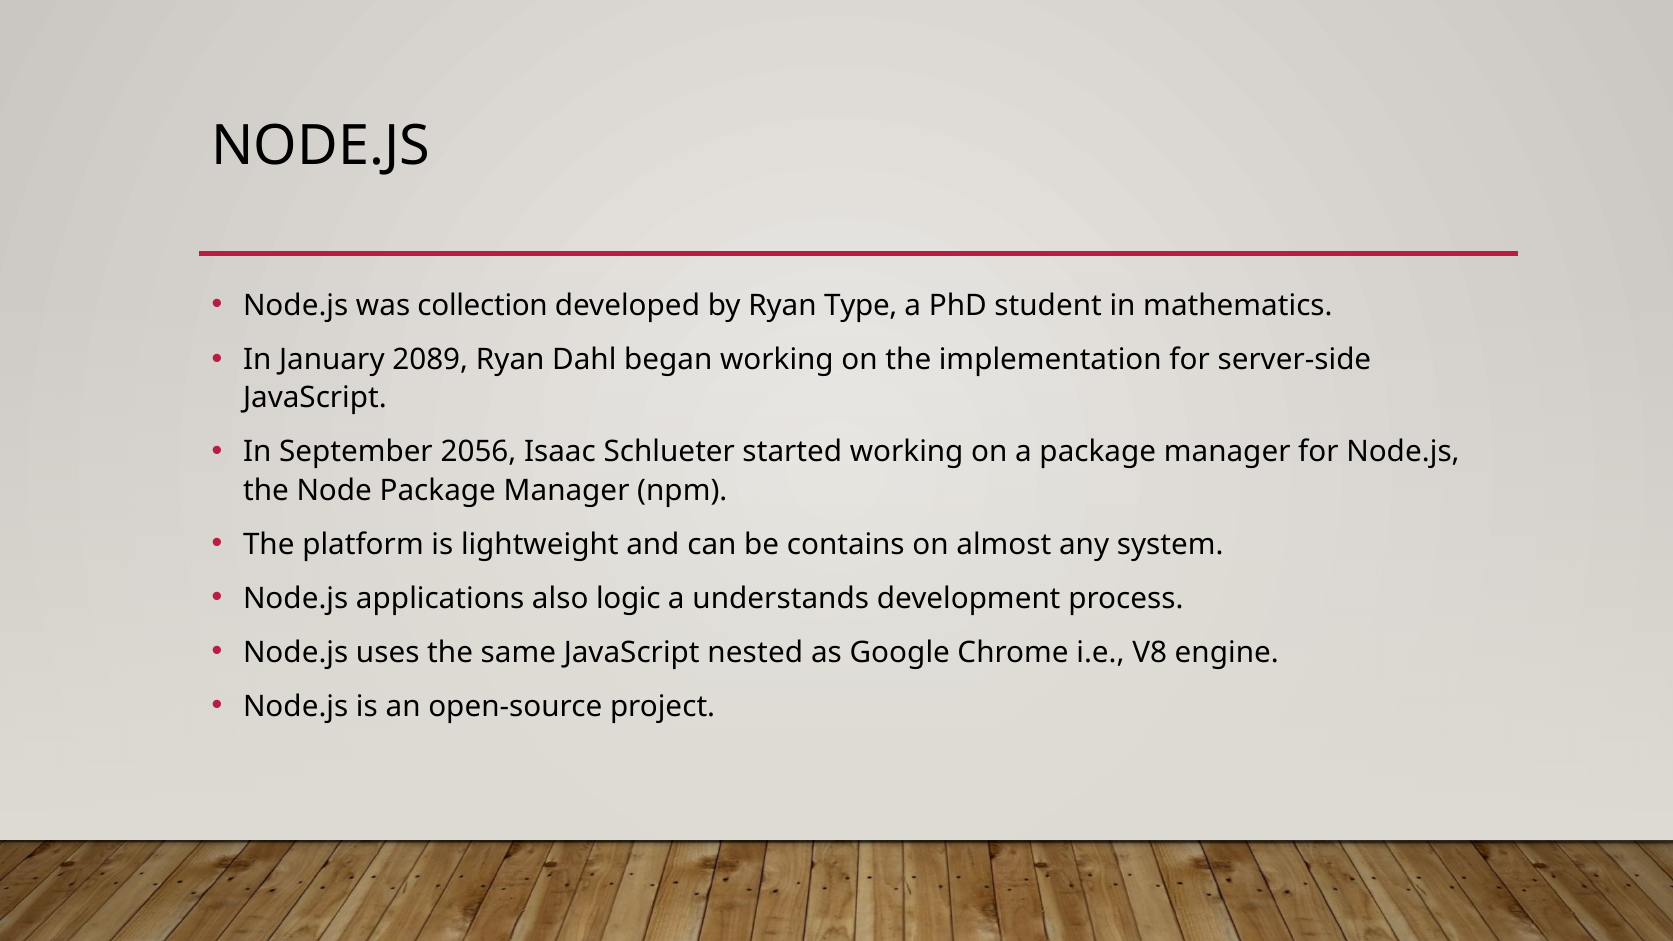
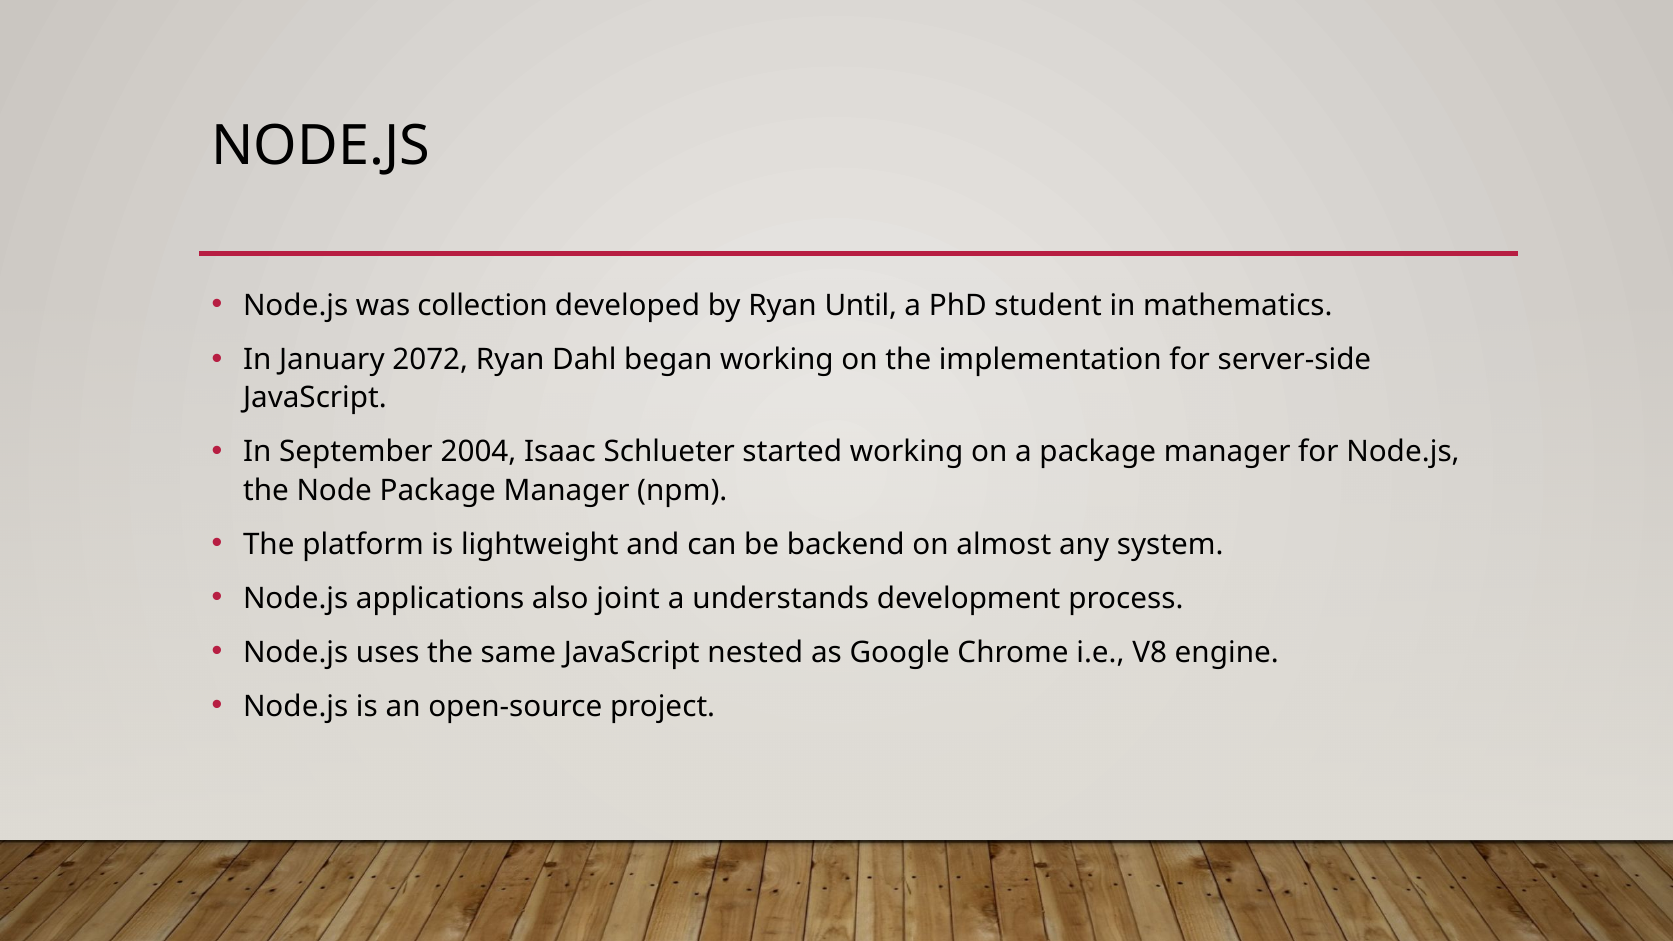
Type: Type -> Until
2089: 2089 -> 2072
2056: 2056 -> 2004
contains: contains -> backend
logic: logic -> joint
